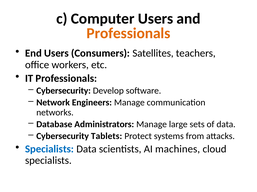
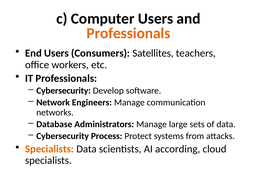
Tablets: Tablets -> Process
Specialists at (49, 150) colour: blue -> orange
machines: machines -> according
